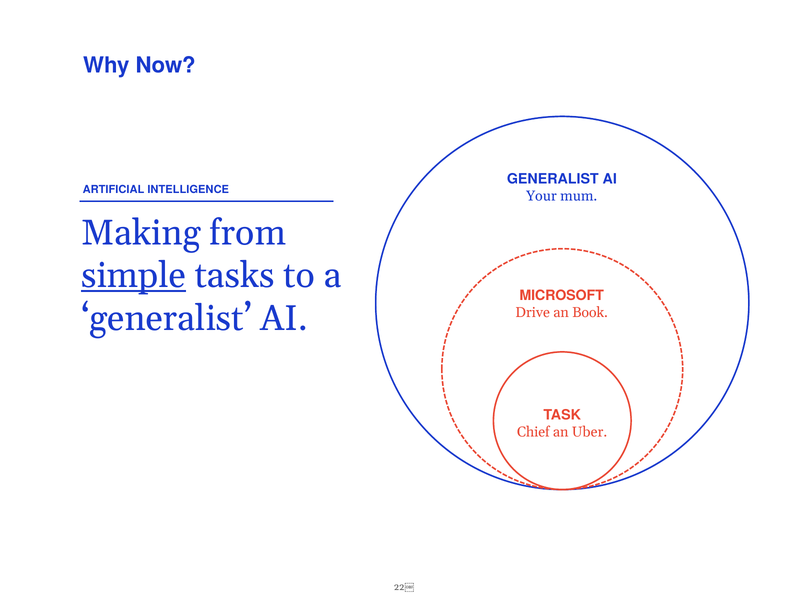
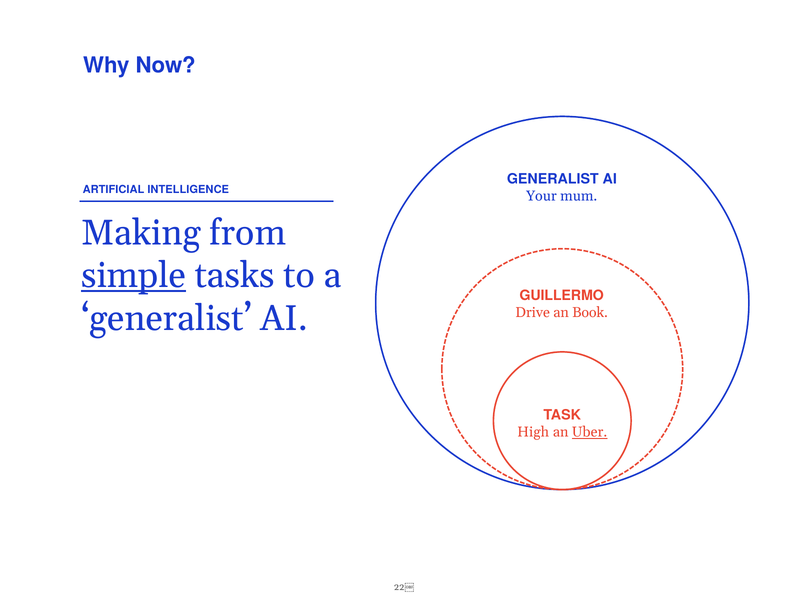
MICROSOFT: MICROSOFT -> GUILLERMO
Chief: Chief -> High
Uber underline: none -> present
